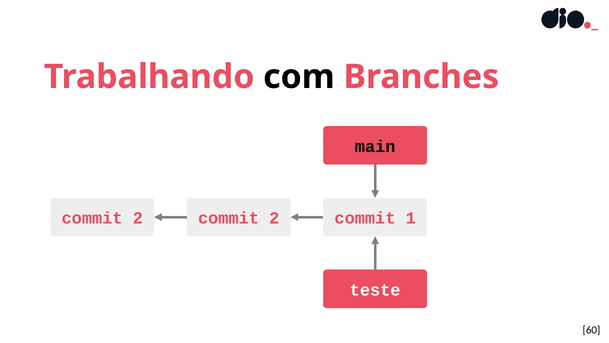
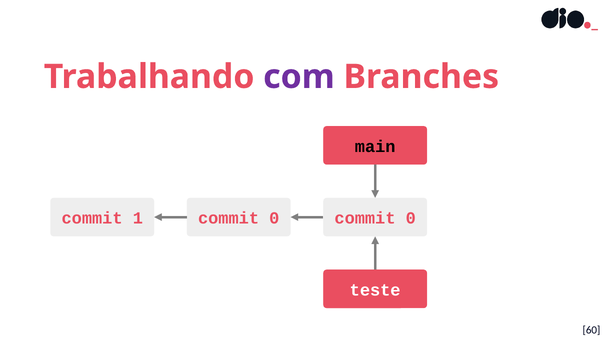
com colour: black -> purple
2 at (138, 218): 2 -> 1
2 at (274, 218): 2 -> 0
1 at (411, 218): 1 -> 0
